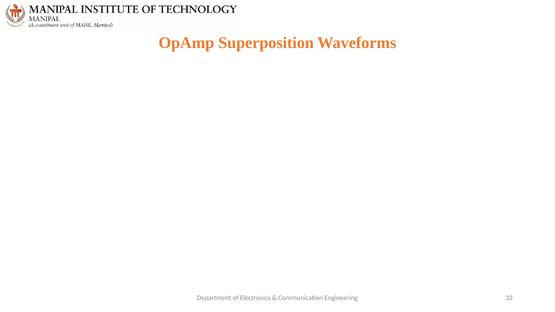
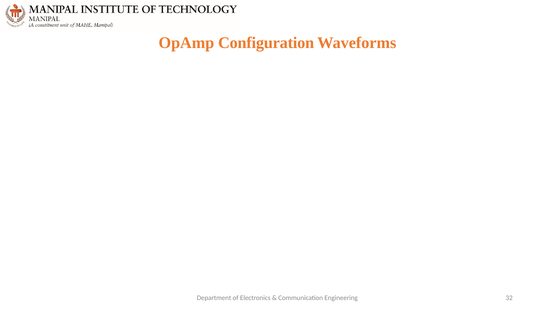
Superposition: Superposition -> Configuration
